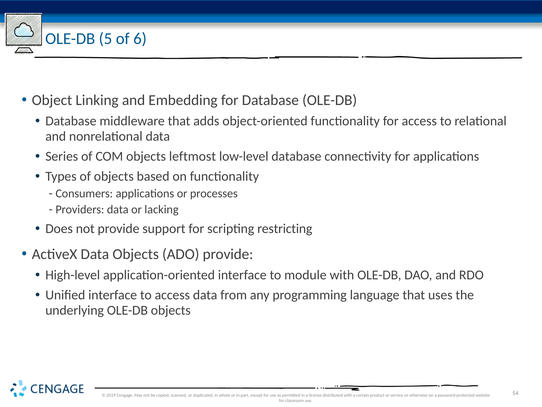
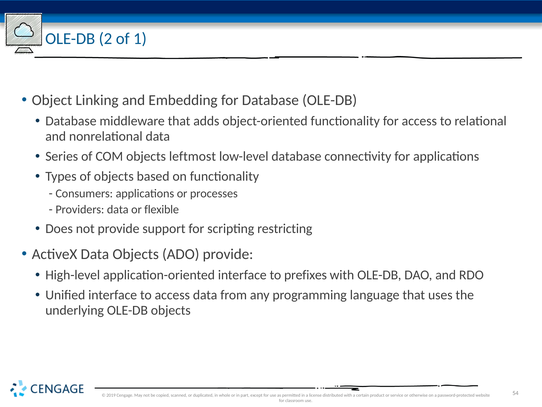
5: 5 -> 2
6: 6 -> 1
lacking: lacking -> flexible
module: module -> prefixes
